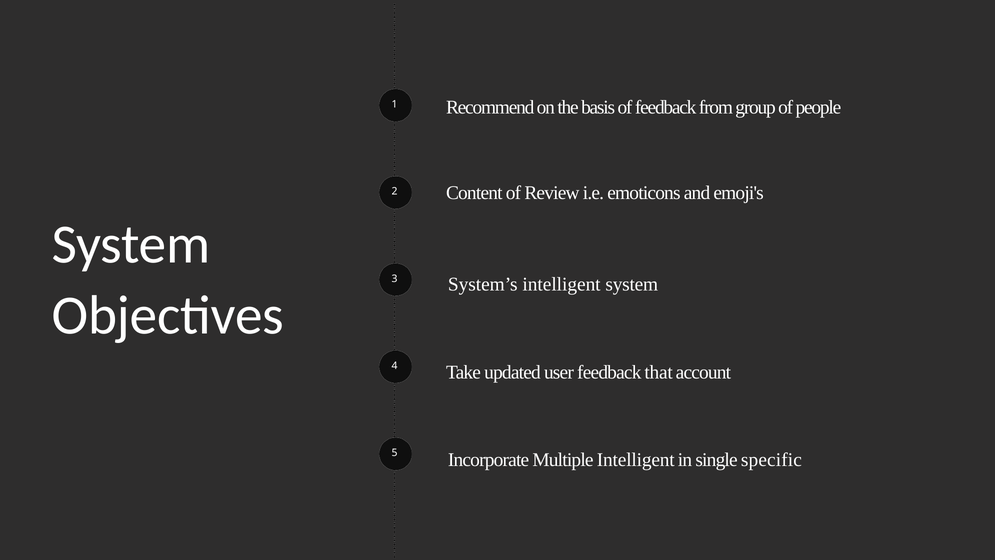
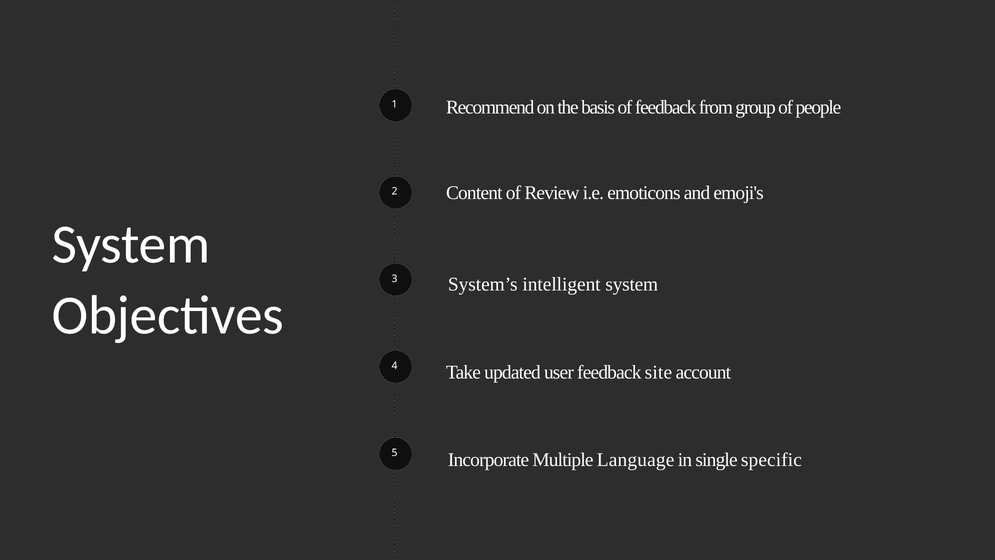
that: that -> site
Multiple Intelligent: Intelligent -> Language
